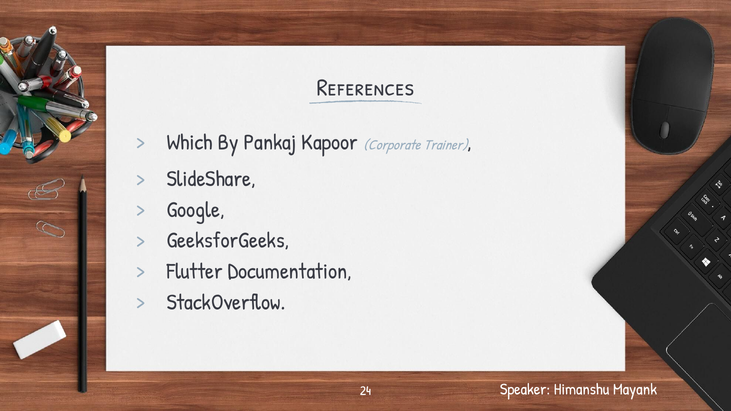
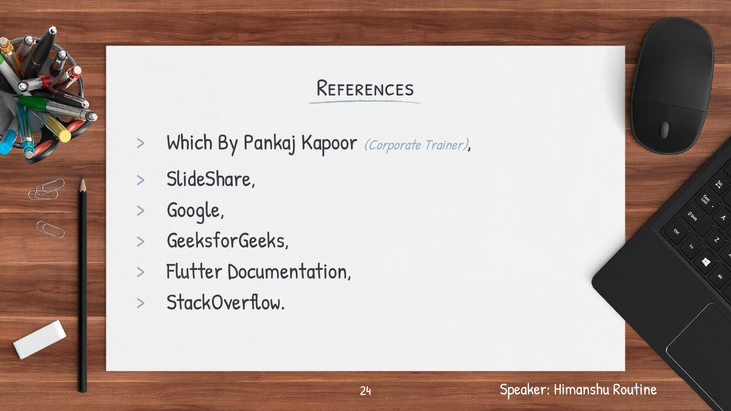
Mayank: Mayank -> Routine
